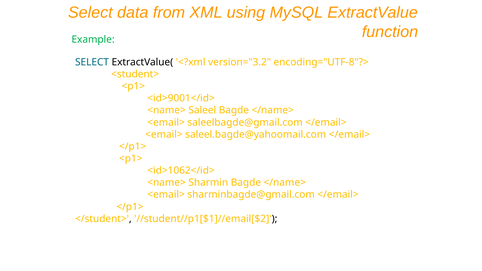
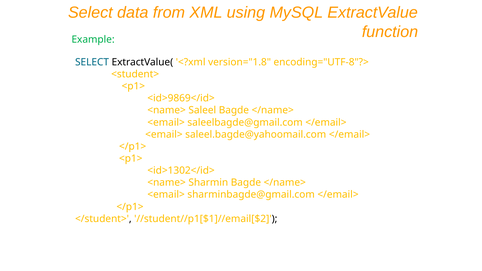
version="3.2: version="3.2 -> version="1.8
<id>9001</id>: <id>9001</id> -> <id>9869</id>
<id>1062</id>: <id>1062</id> -> <id>1302</id>
